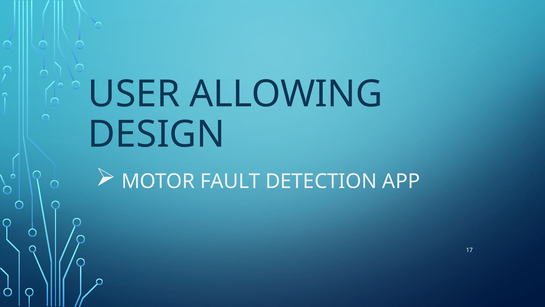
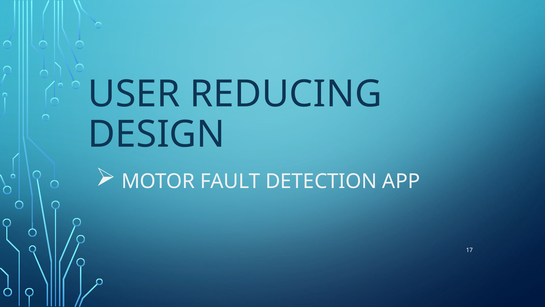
ALLOWING: ALLOWING -> REDUCING
